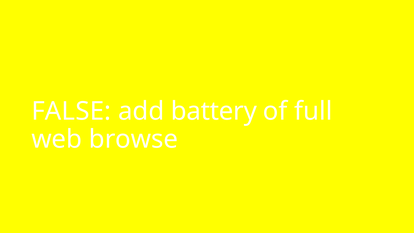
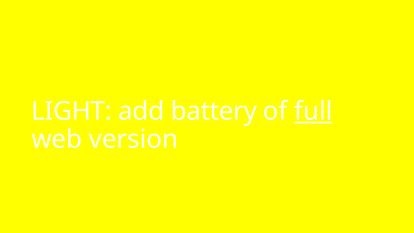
FALSE: FALSE -> LIGHT
full underline: none -> present
browse: browse -> version
